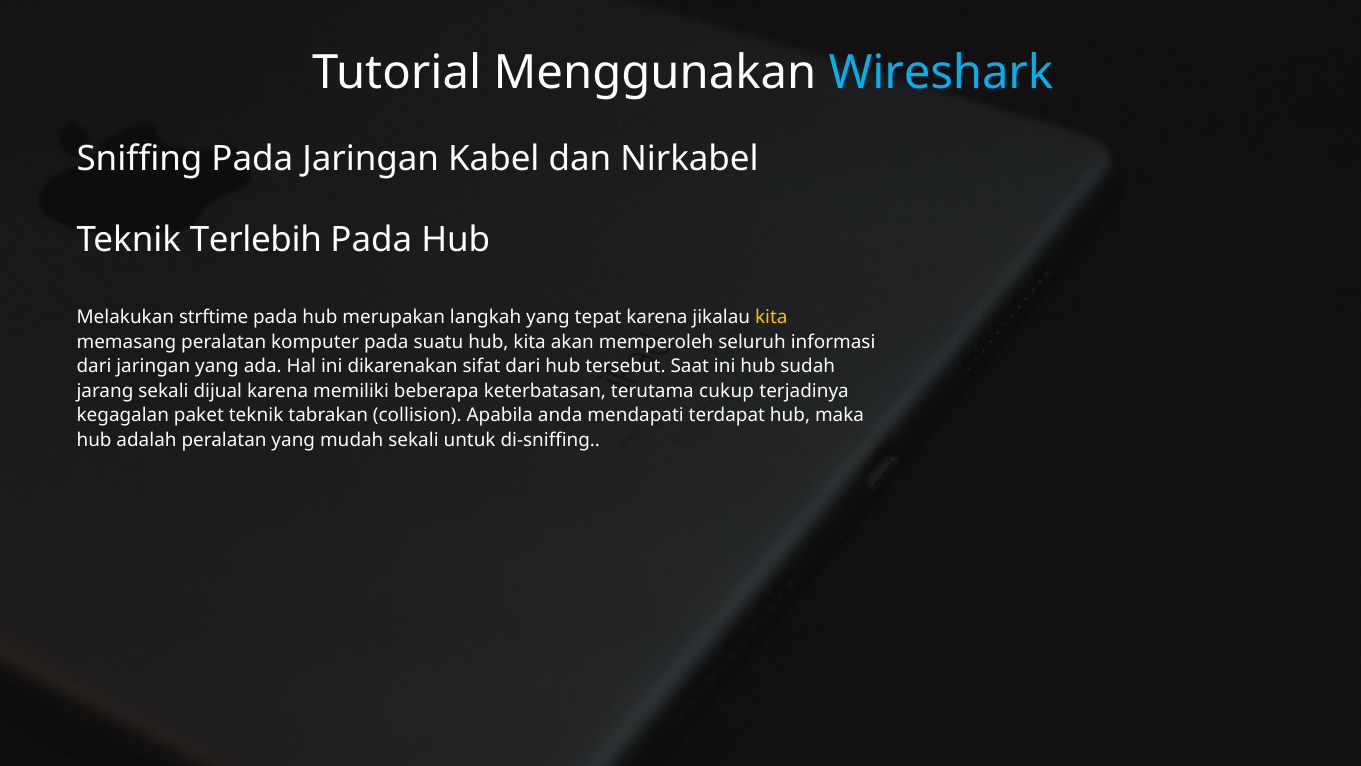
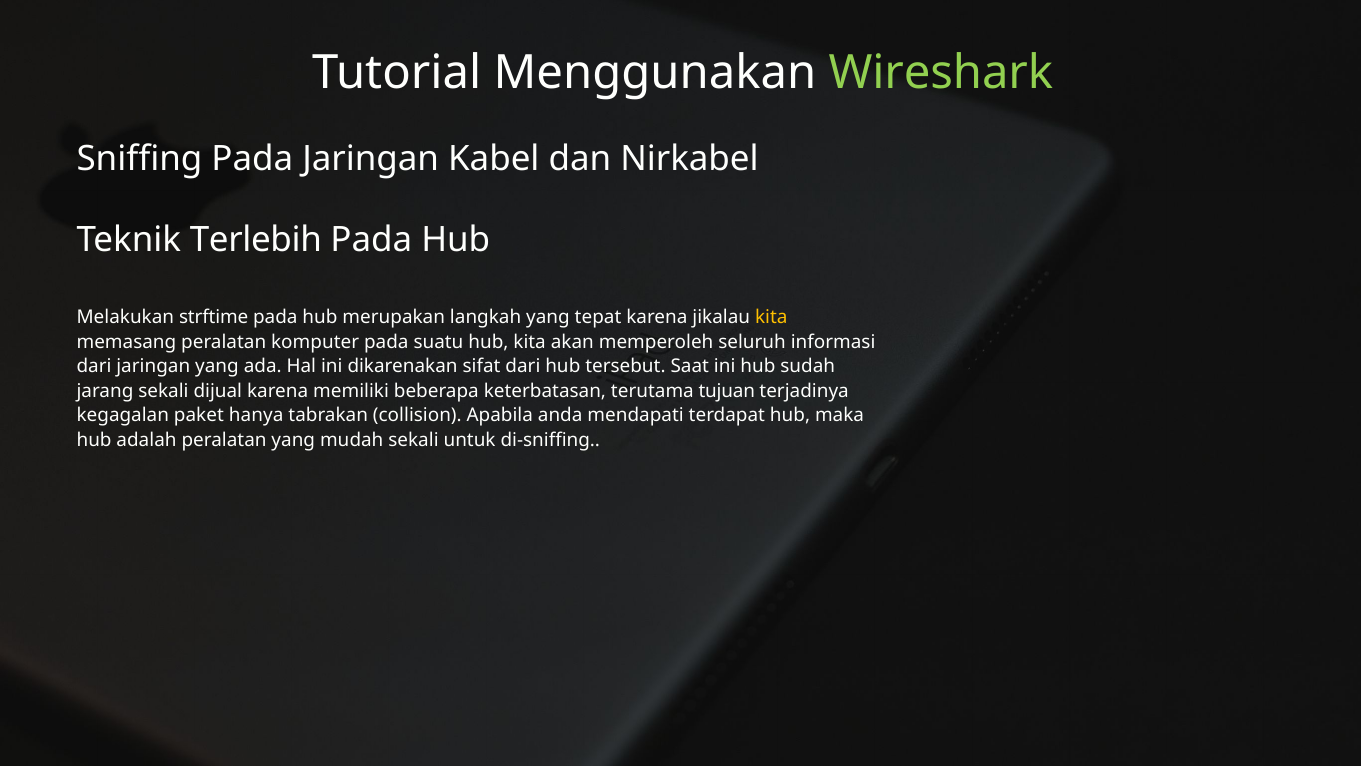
Wireshark colour: light blue -> light green
cukup: cukup -> tujuan
paket teknik: teknik -> hanya
